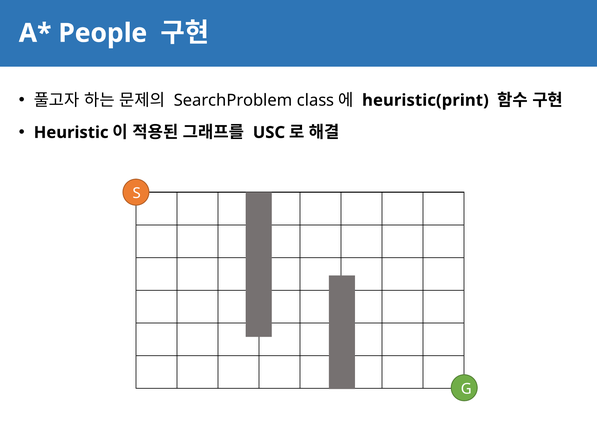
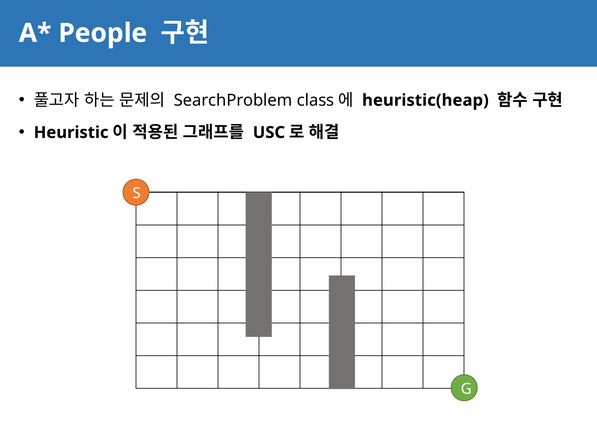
heuristic(print: heuristic(print -> heuristic(heap
